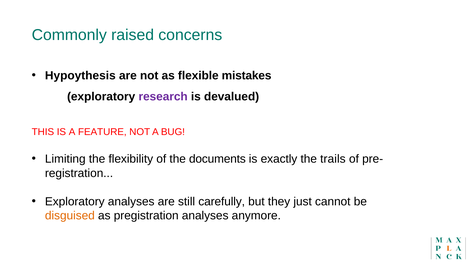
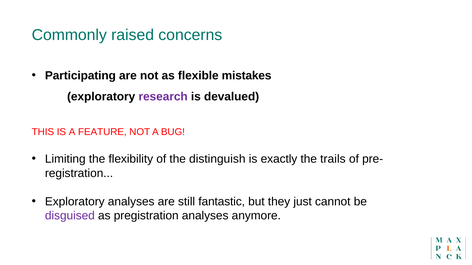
Hypoythesis: Hypoythesis -> Participating
documents: documents -> distinguish
carefully: carefully -> fantastic
disguised colour: orange -> purple
